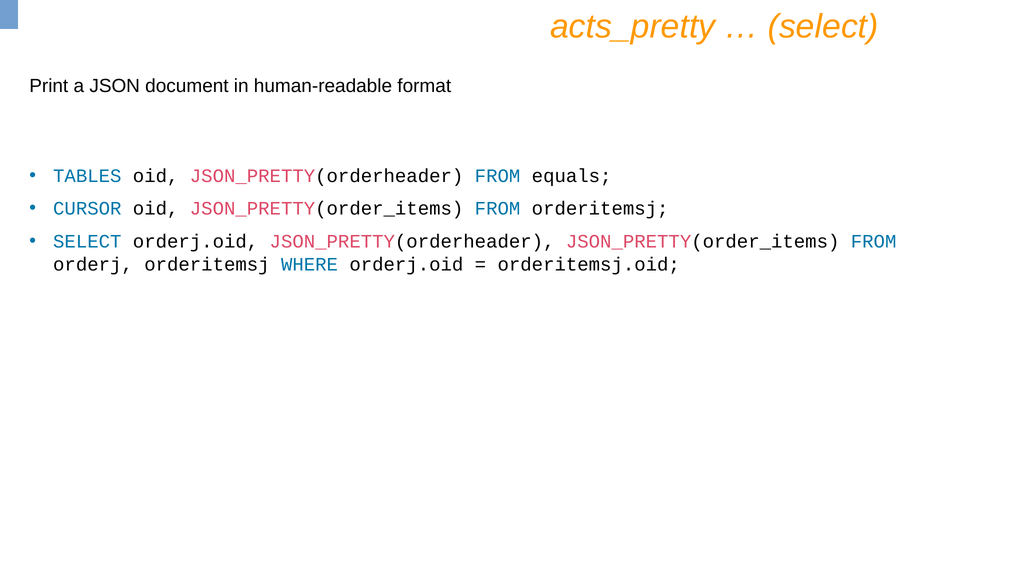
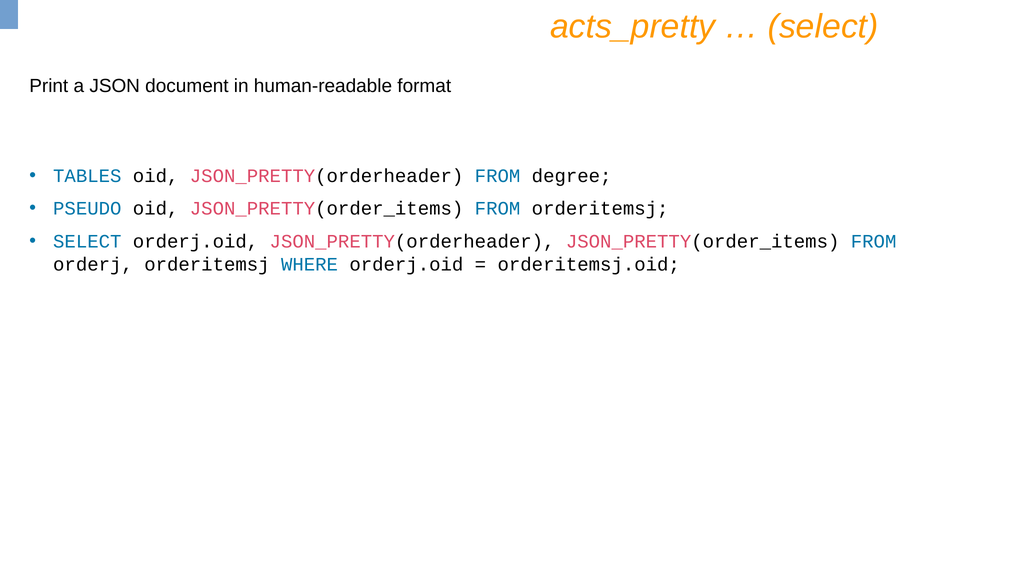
equals: equals -> degree
CURSOR: CURSOR -> PSEUDO
